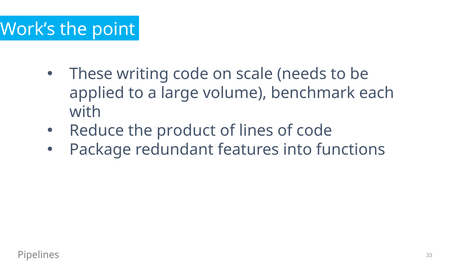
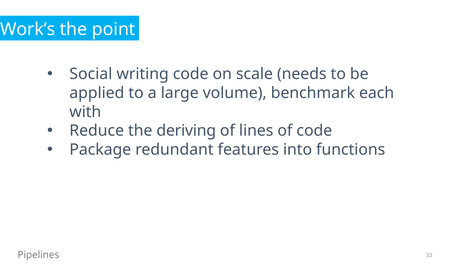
These: These -> Social
product: product -> deriving
